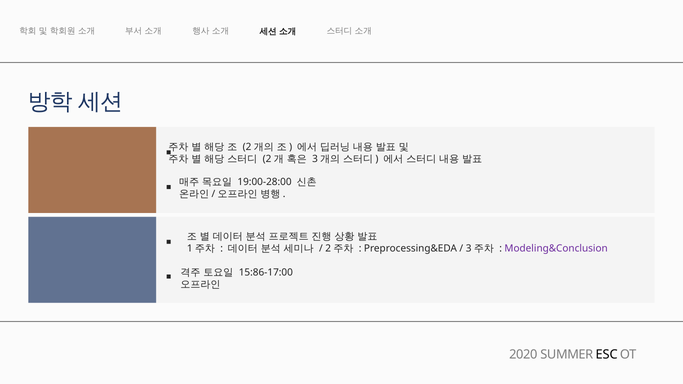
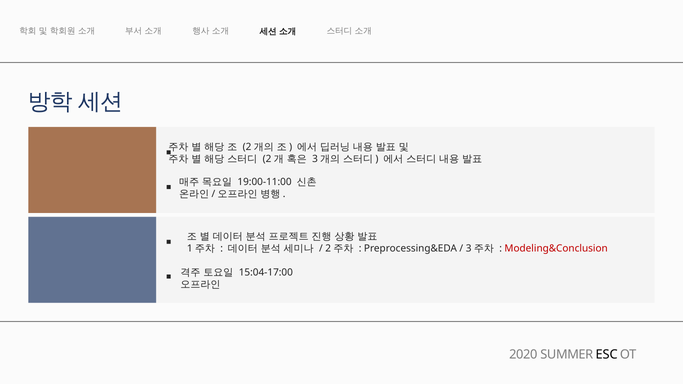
19:00-28:00: 19:00-28:00 -> 19:00-11:00
Modeling&Conclusion colour: purple -> red
15:86-17:00: 15:86-17:00 -> 15:04-17:00
